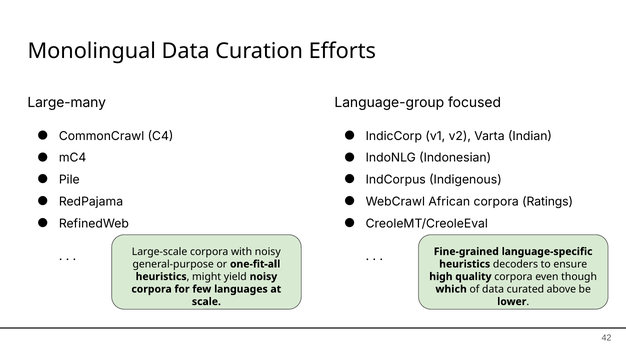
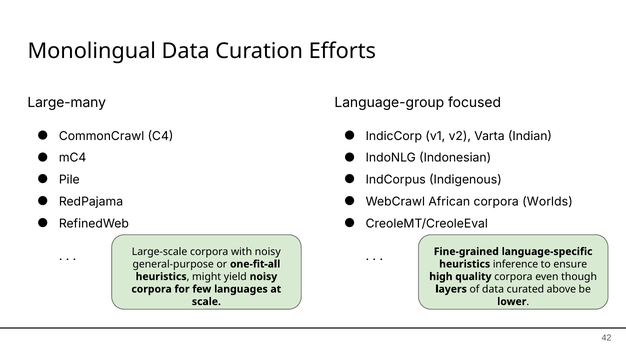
Ratings: Ratings -> Worlds
decoders: decoders -> inference
which: which -> layers
